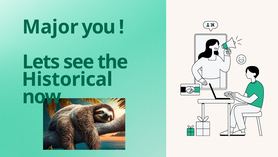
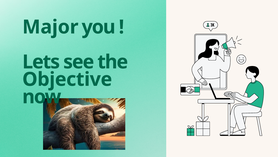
Historical: Historical -> Objective
